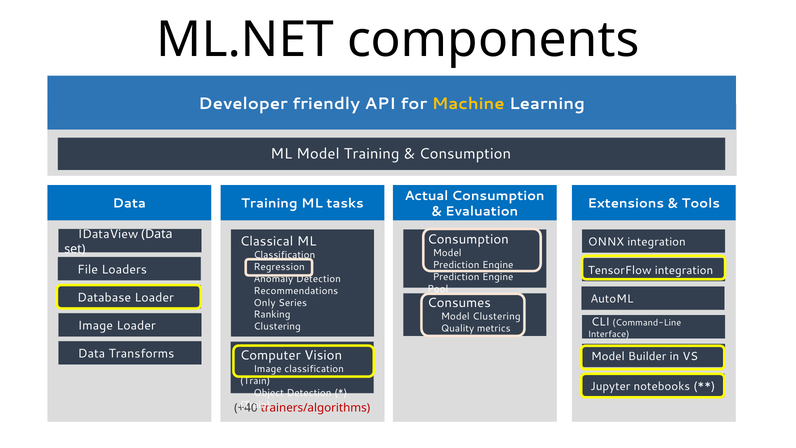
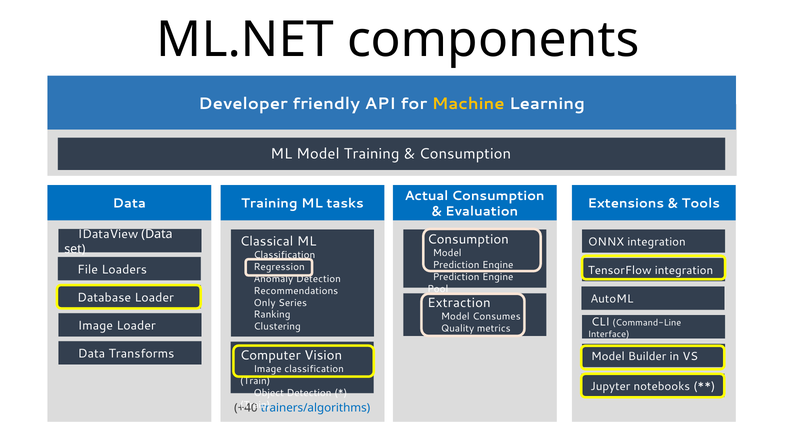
Consumes: Consumes -> Extraction
Model Clustering: Clustering -> Consumes
trainers/algorithms colour: red -> blue
